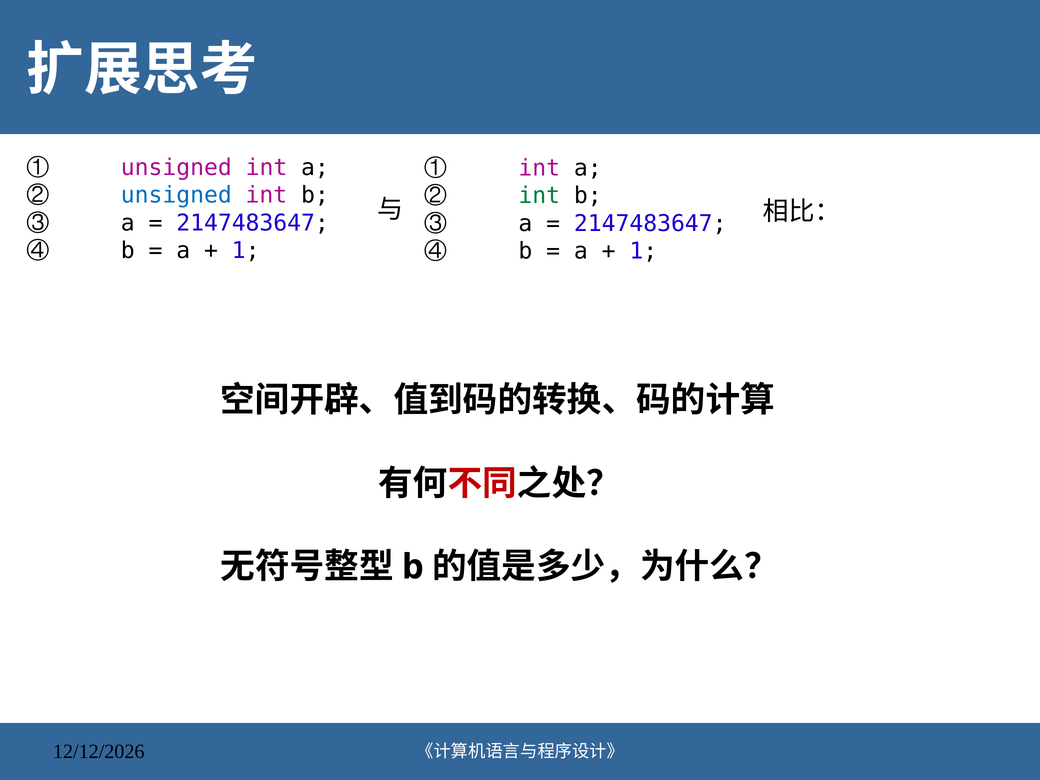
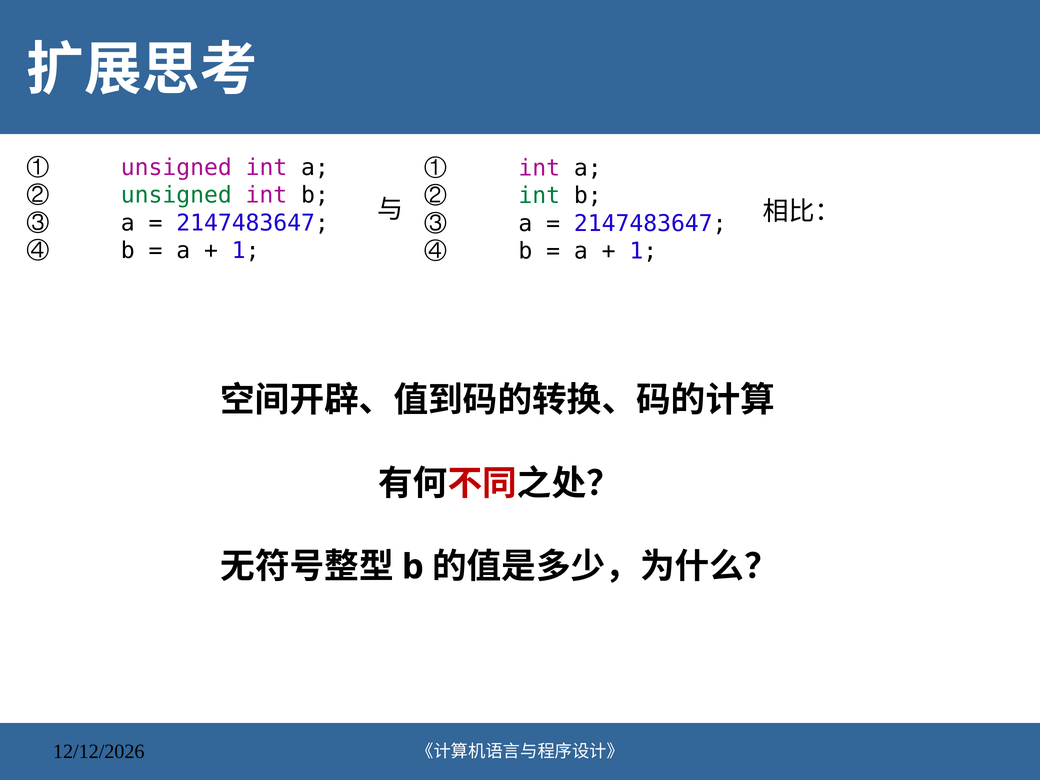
unsigned at (176, 195) colour: blue -> green
